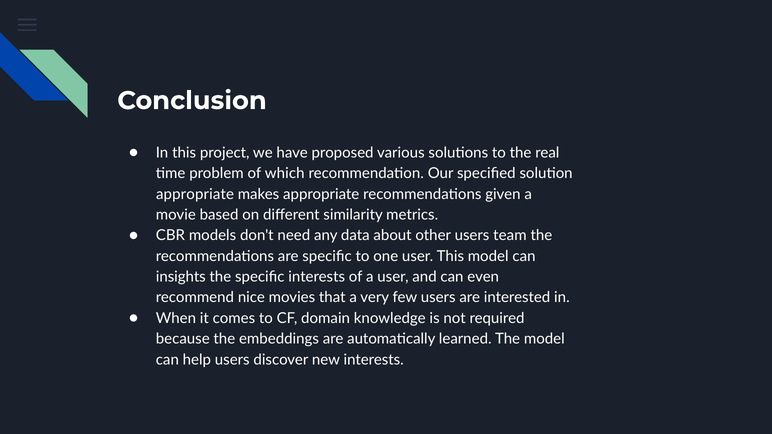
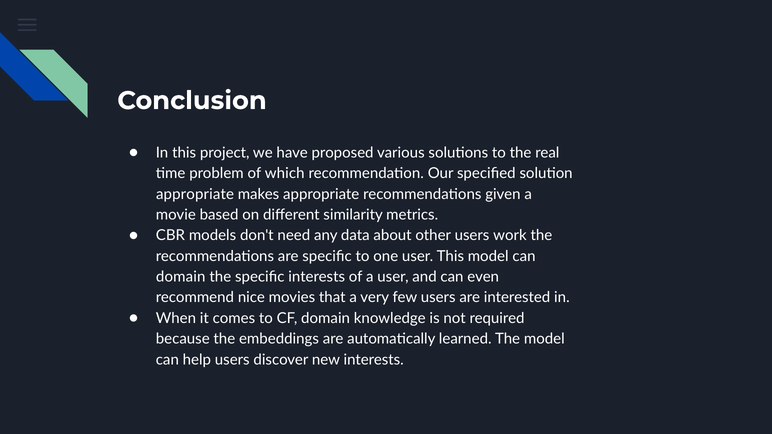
team: team -> work
insights at (181, 277): insights -> domain
